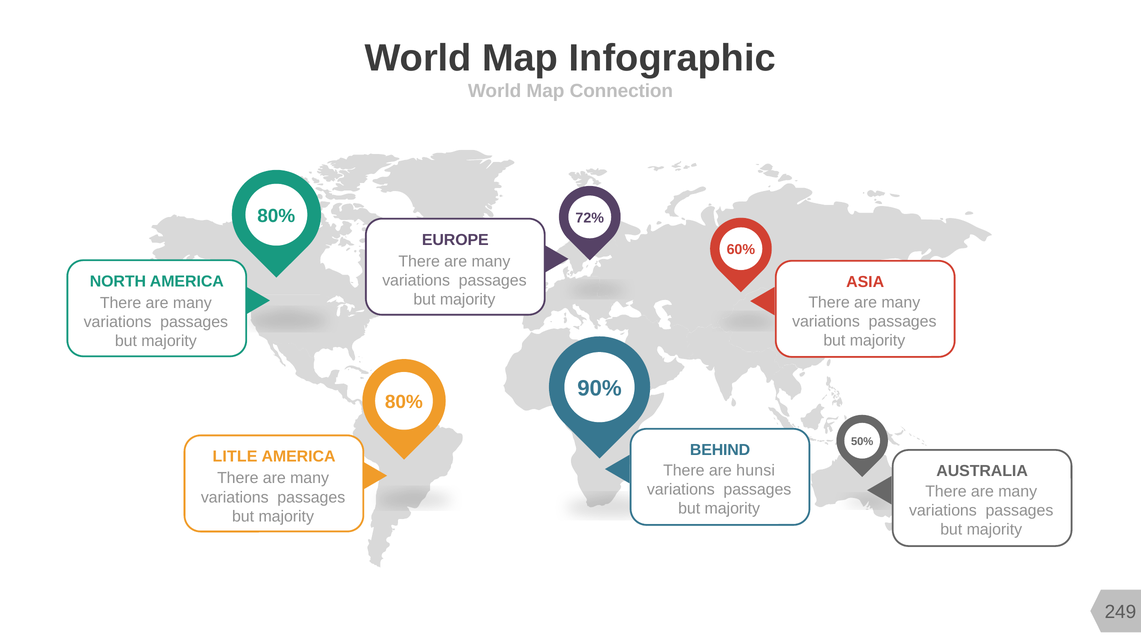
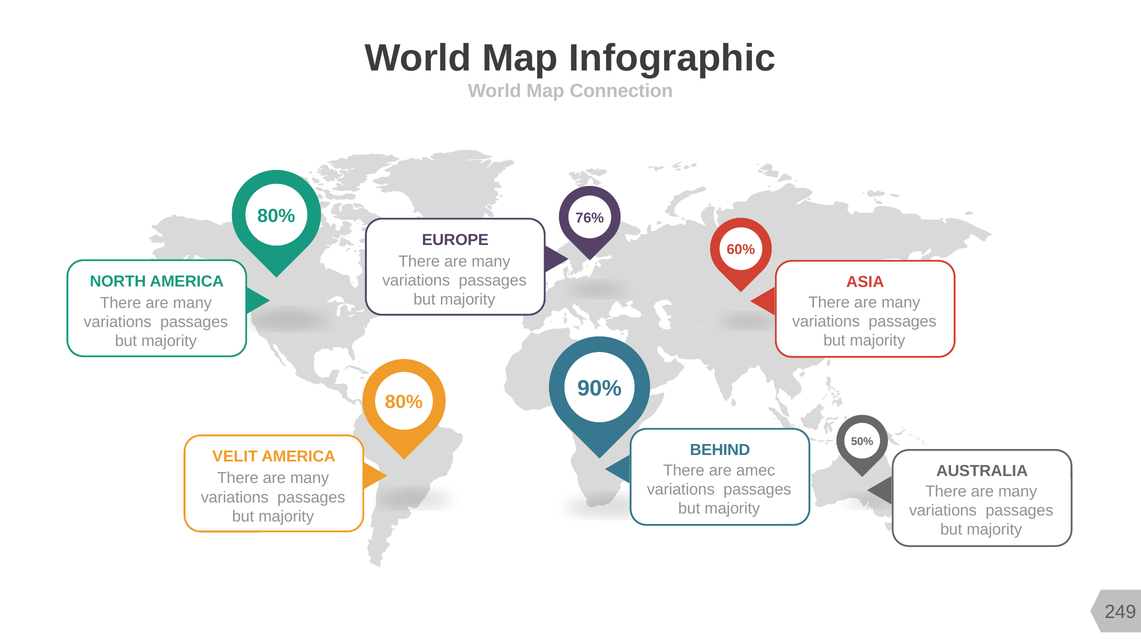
72%: 72% -> 76%
LITLE: LITLE -> VELIT
hunsi: hunsi -> amec
